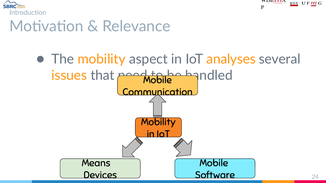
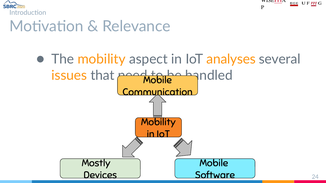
Means: Means -> Mostly
